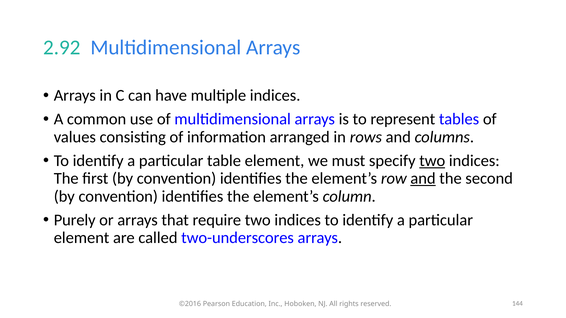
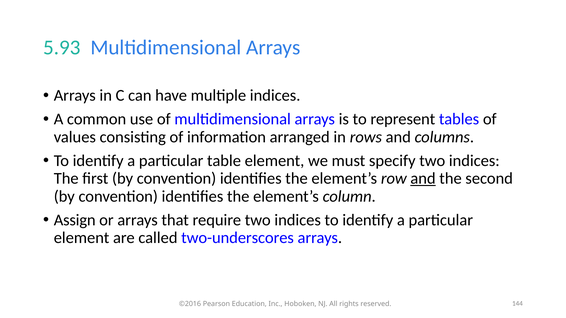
2.92: 2.92 -> 5.93
two at (432, 161) underline: present -> none
Purely: Purely -> Assign
